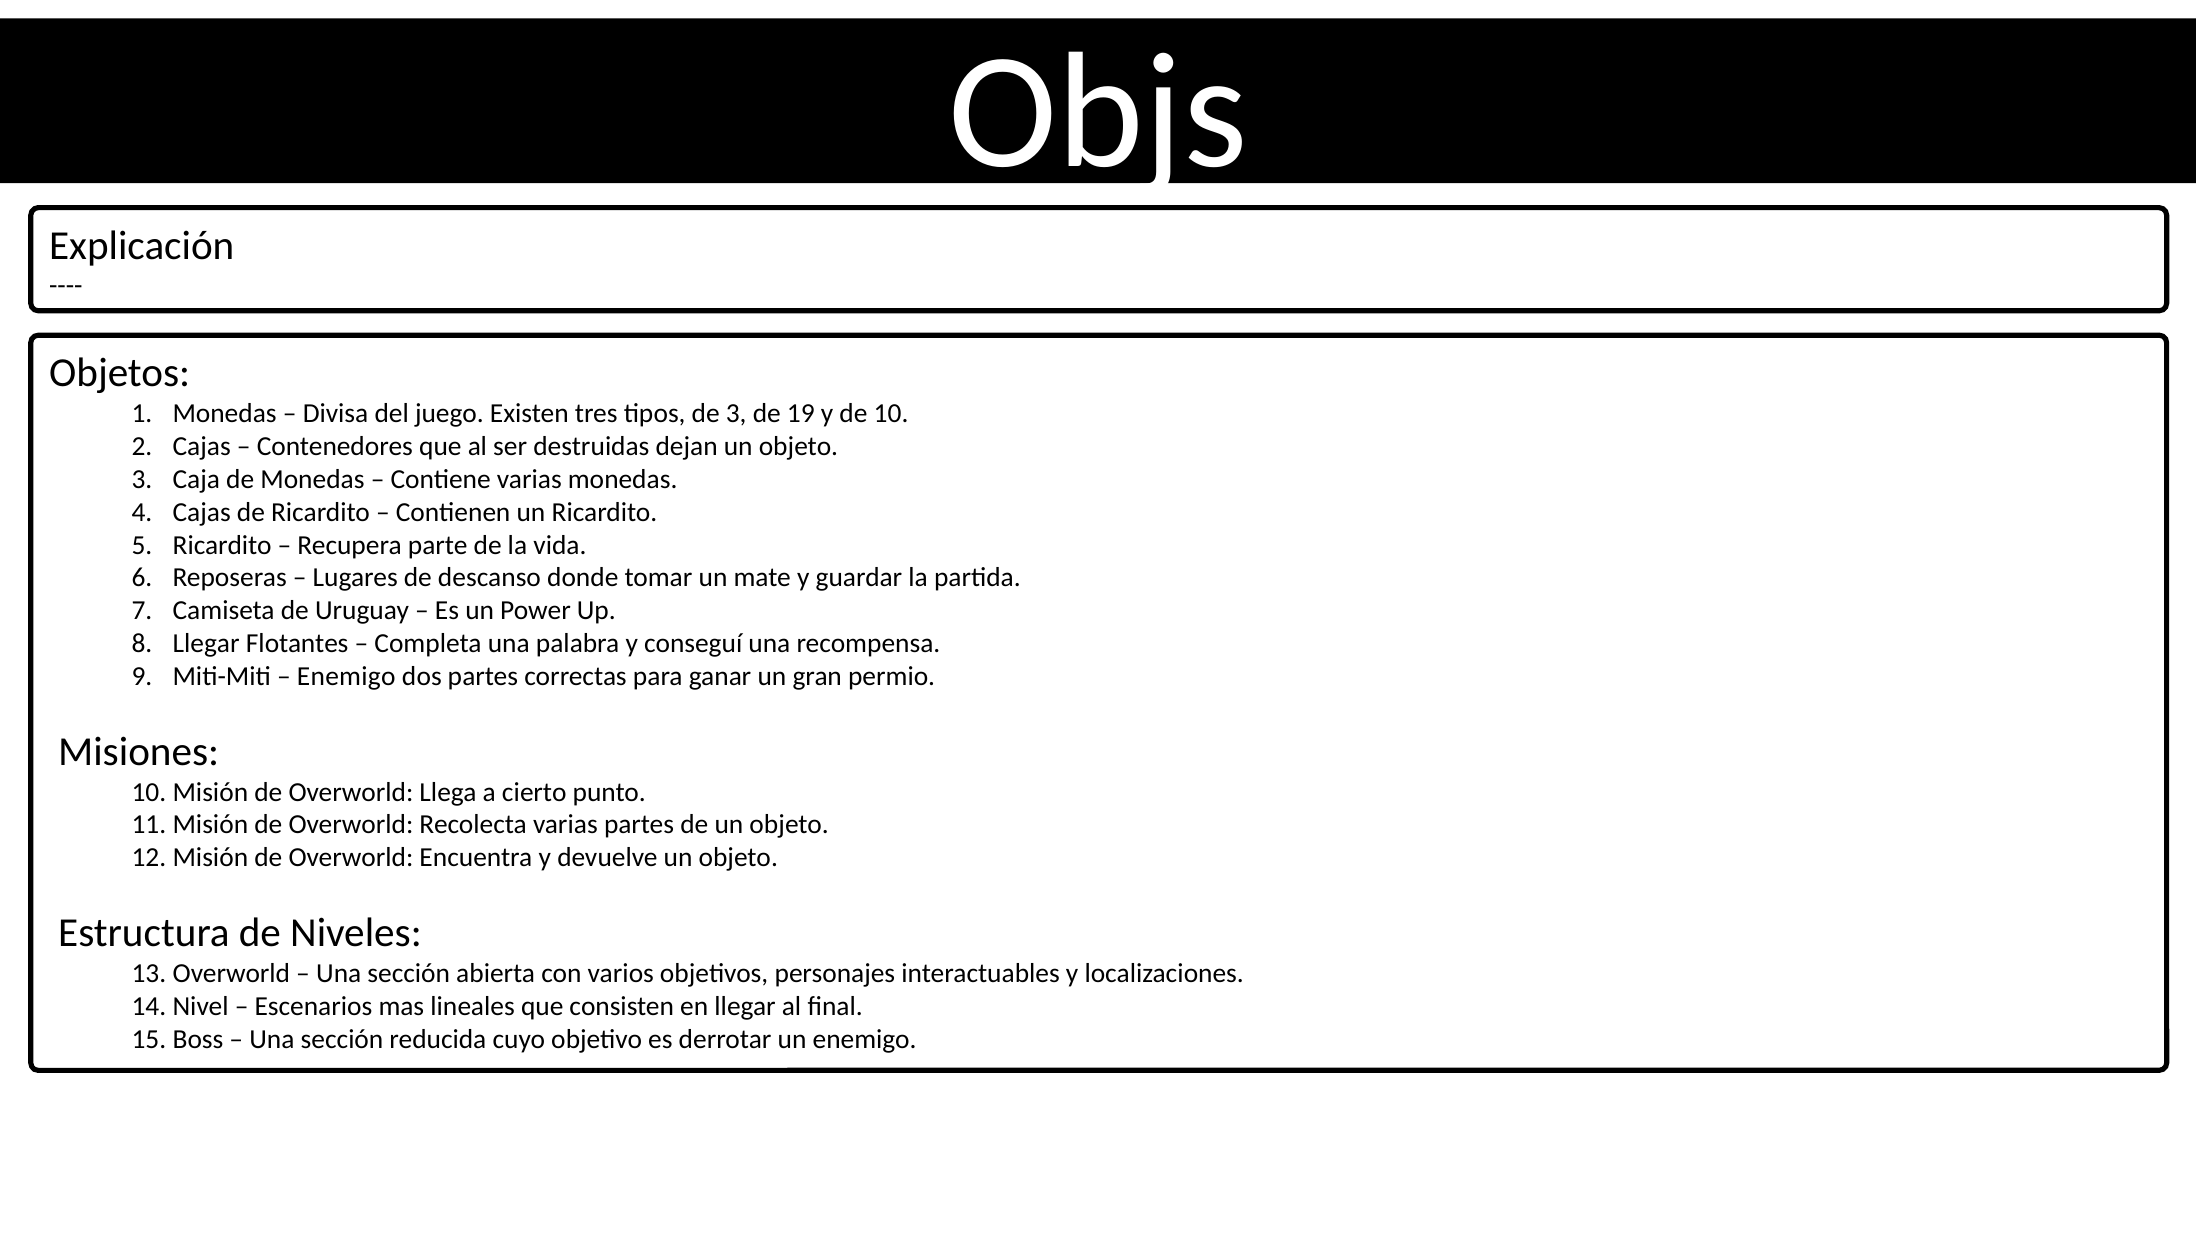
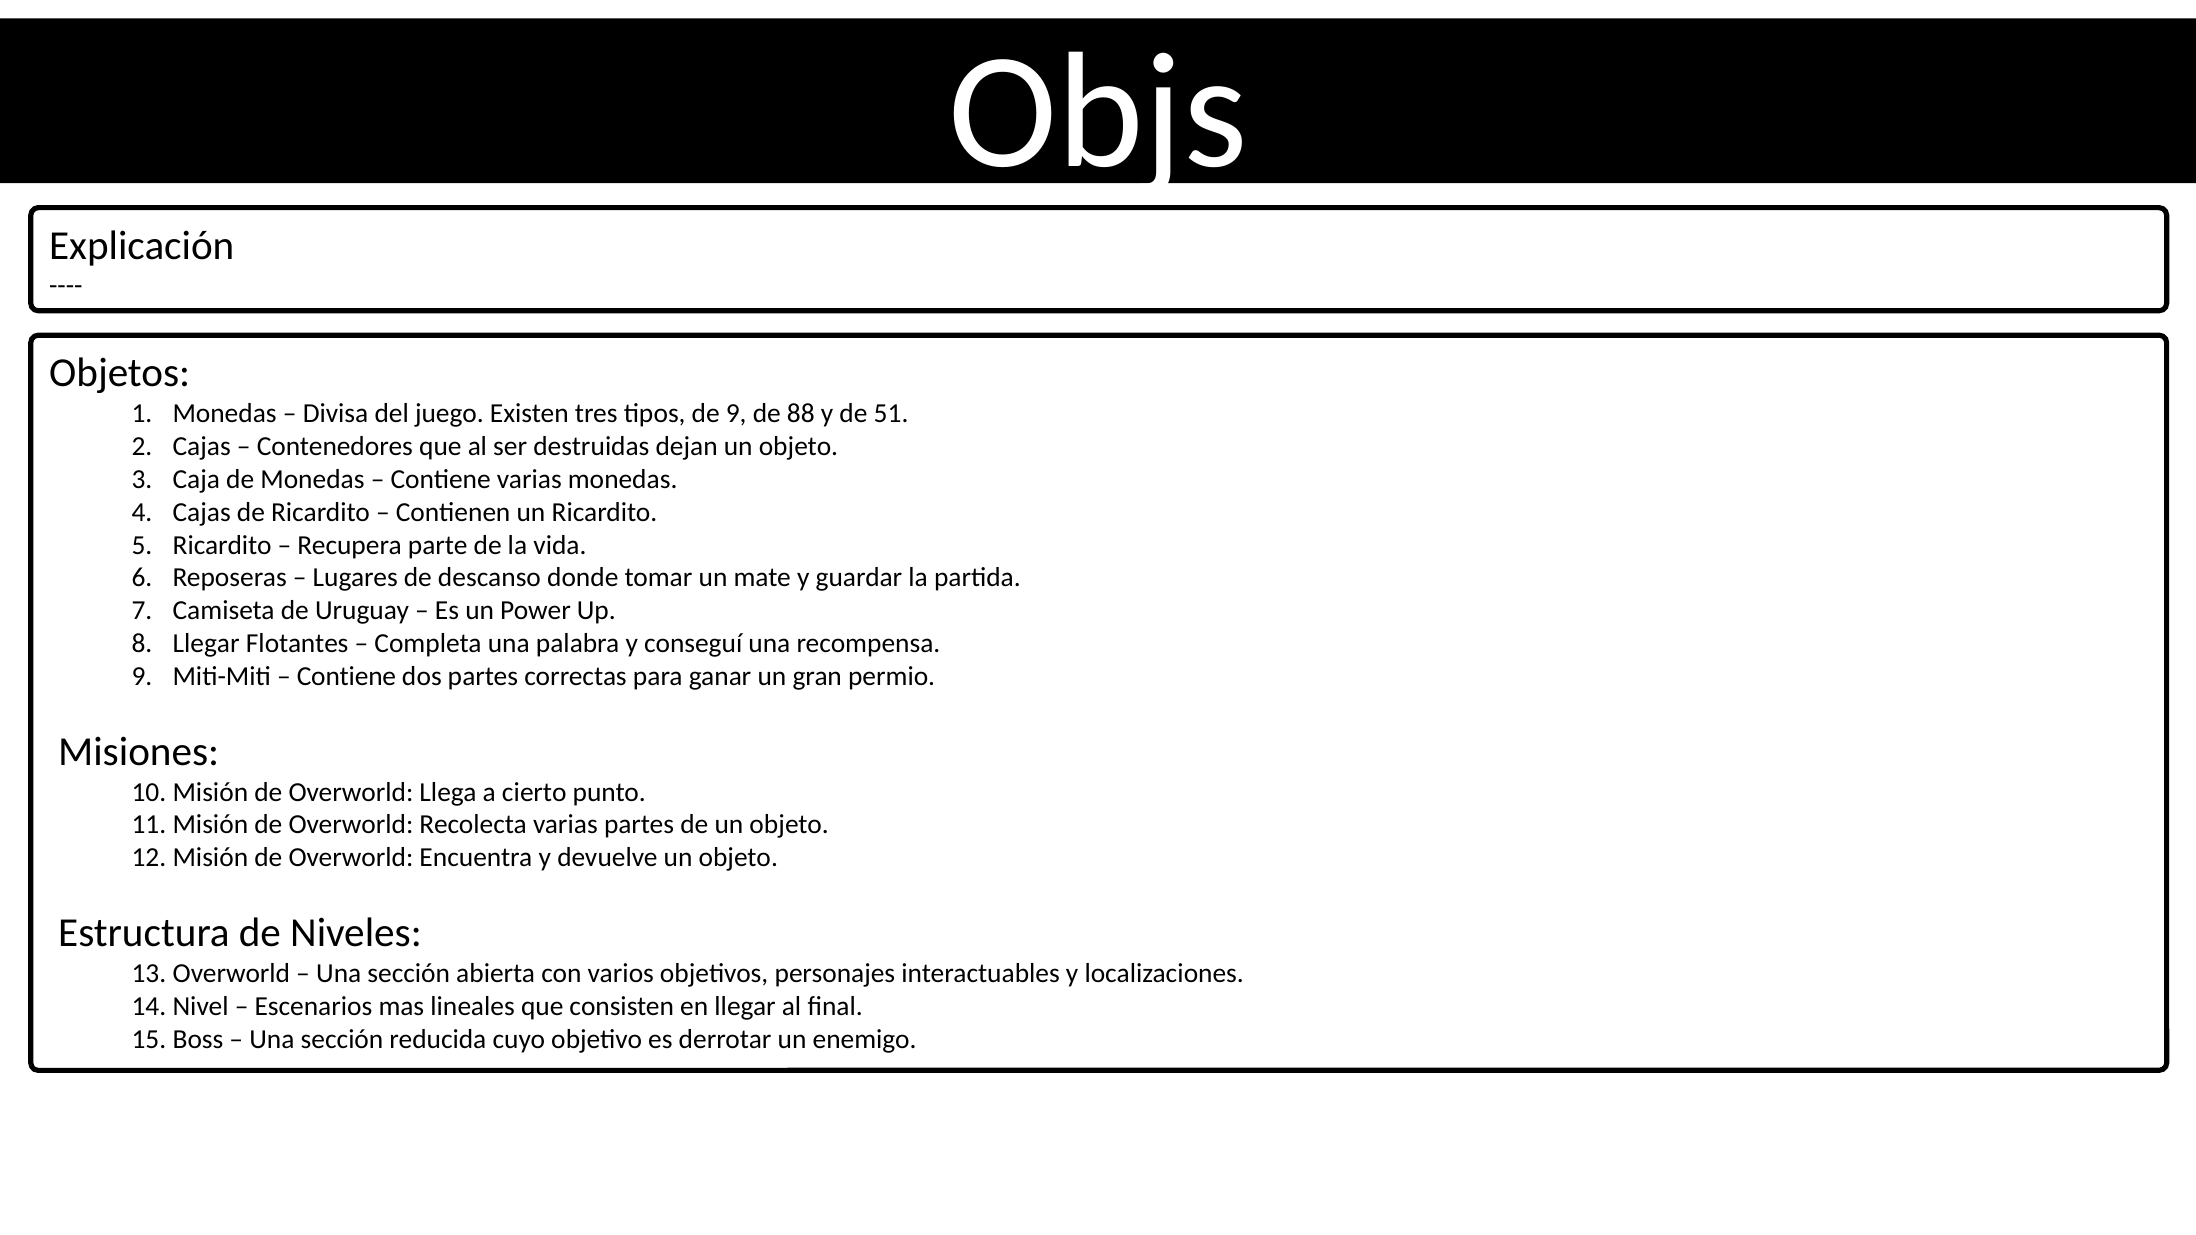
de 3: 3 -> 9
19: 19 -> 88
10: 10 -> 51
Enemigo at (346, 677): Enemigo -> Contiene
